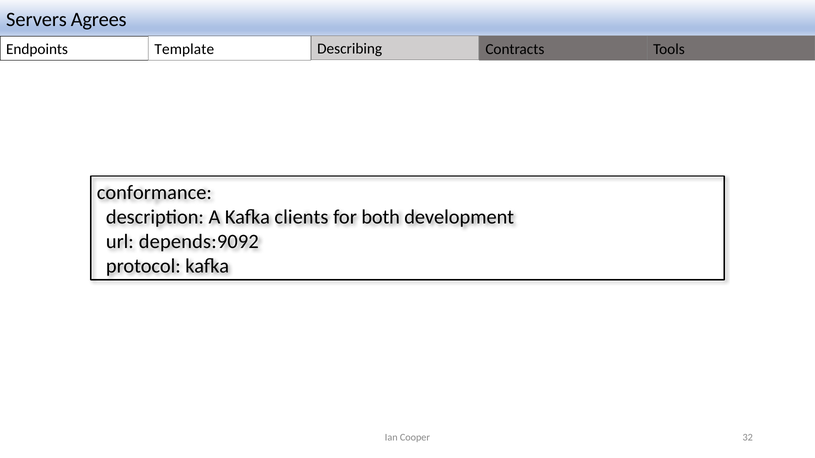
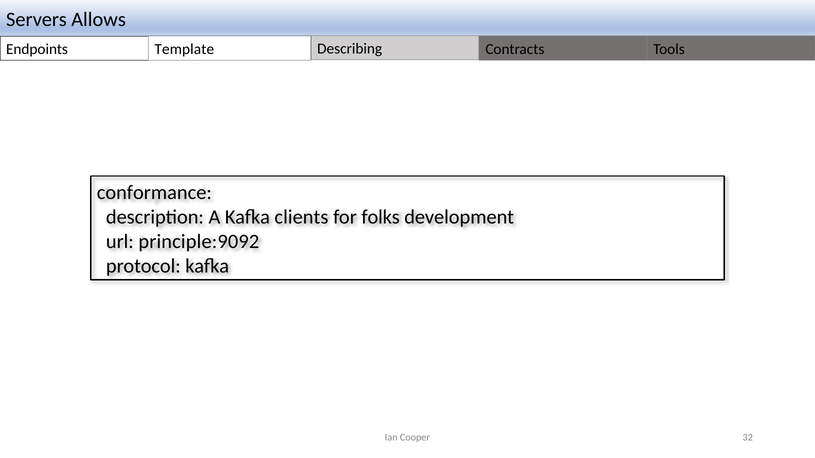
Agrees: Agrees -> Allows
both: both -> folks
depends:9092: depends:9092 -> principle:9092
